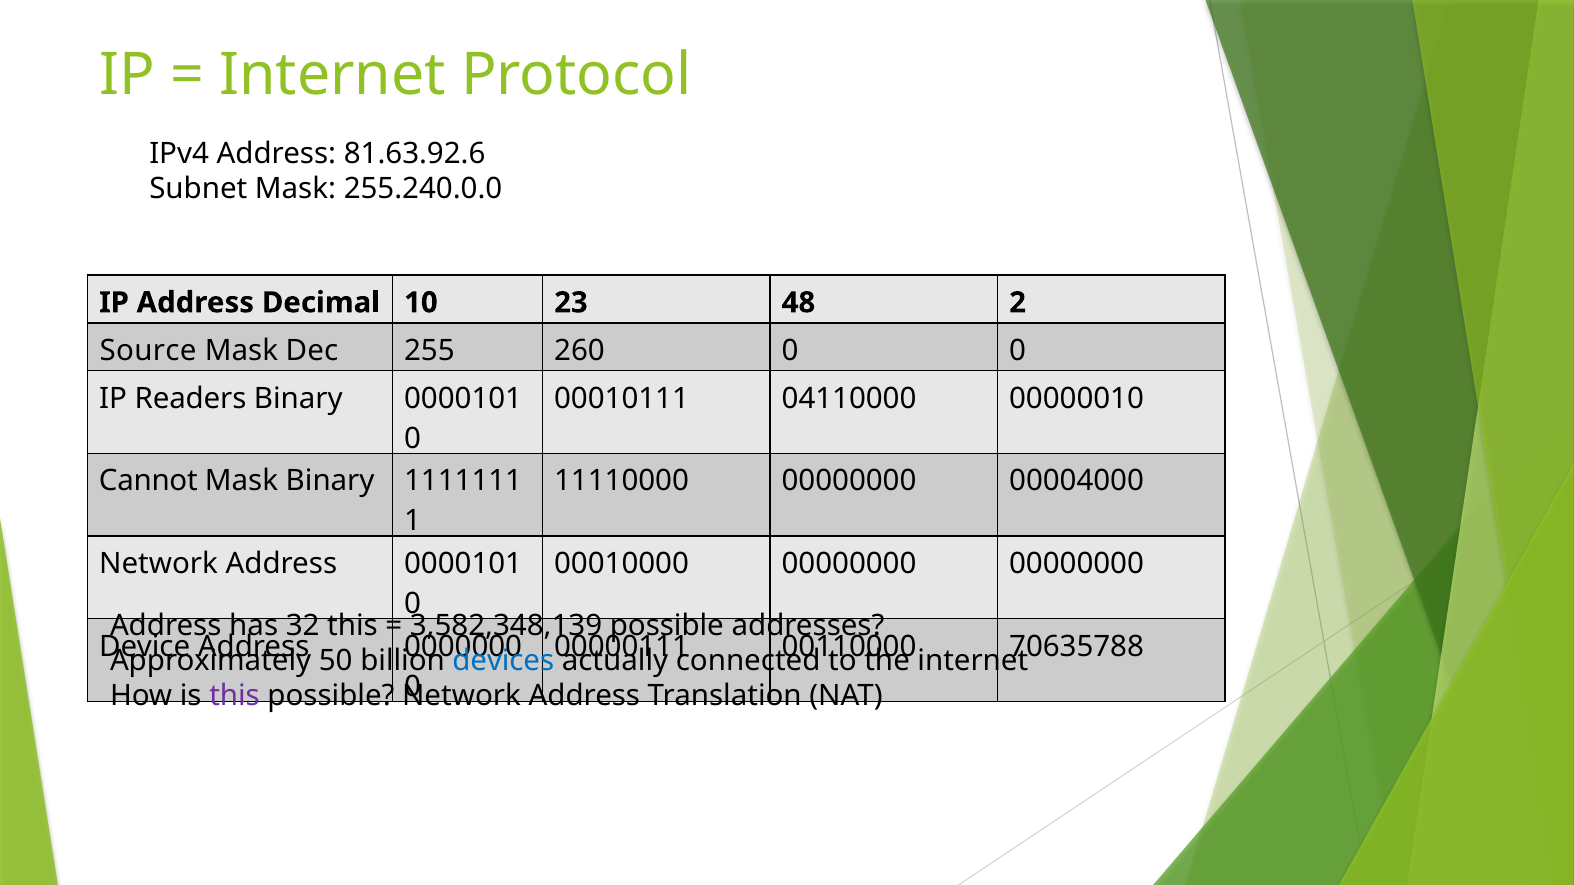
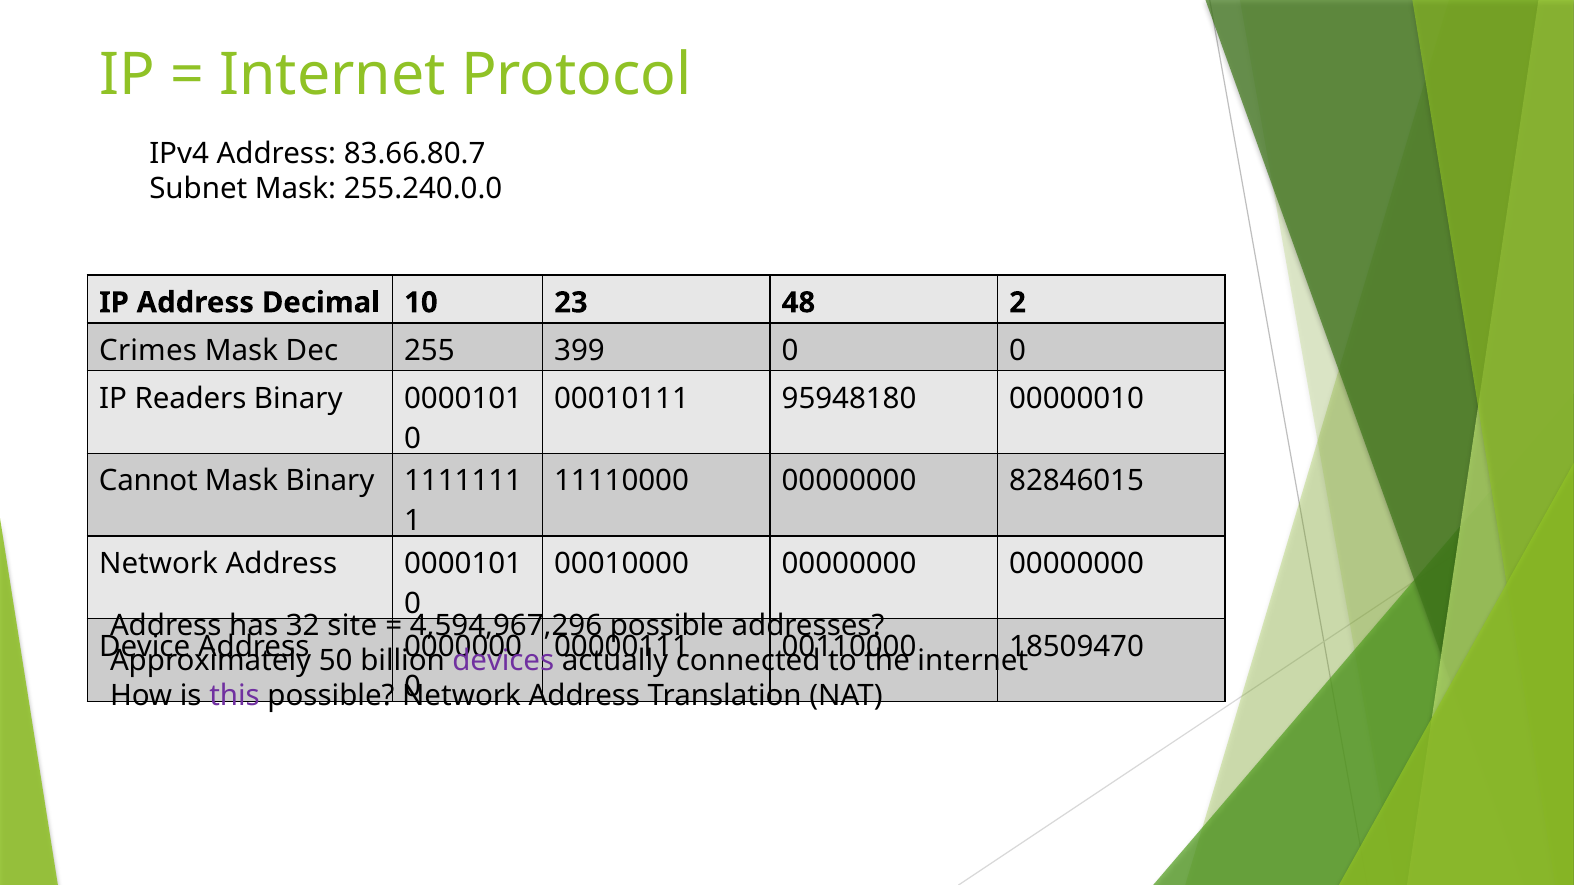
81.63.92.6: 81.63.92.6 -> 83.66.80.7
Source: Source -> Crimes
260: 260 -> 399
04110000: 04110000 -> 95948180
00004000: 00004000 -> 82846015
32 this: this -> site
3,582,348,139: 3,582,348,139 -> 4,594,967,296
70635788: 70635788 -> 18509470
devices colour: blue -> purple
